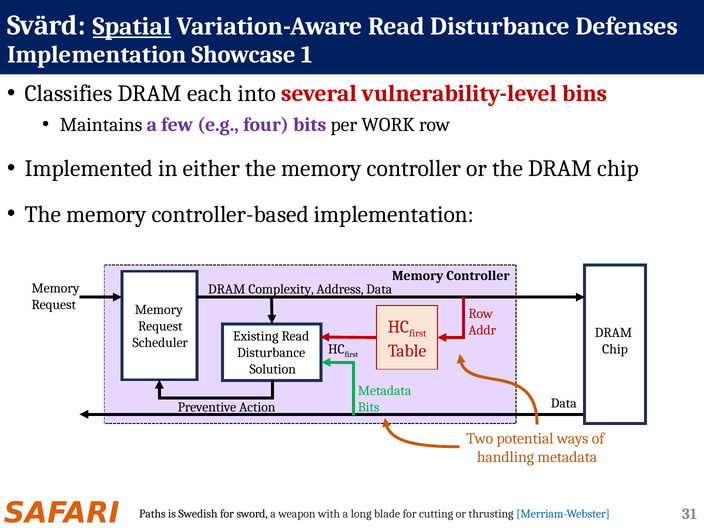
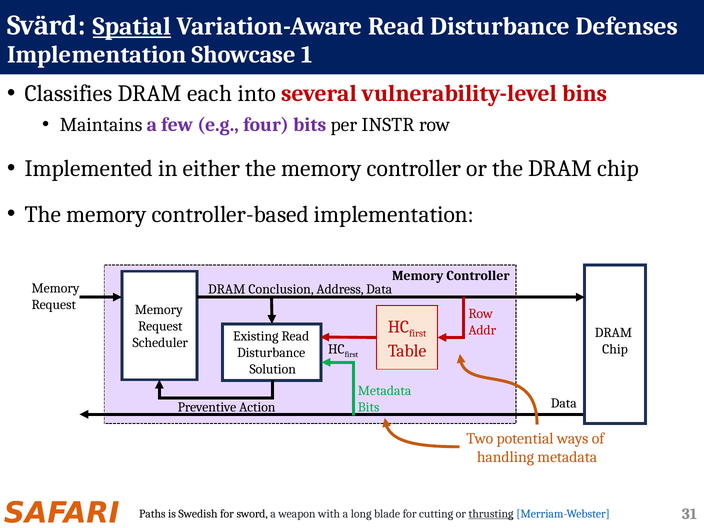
WORK: WORK -> INSTR
Complexity: Complexity -> Conclusion
thrusting underline: none -> present
